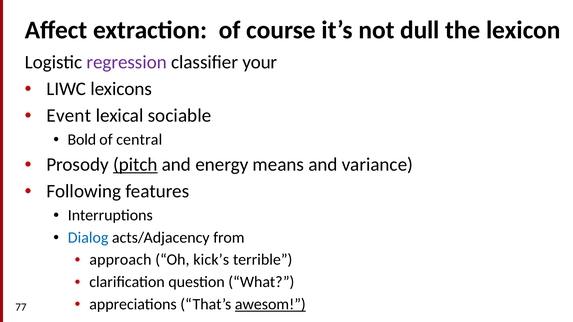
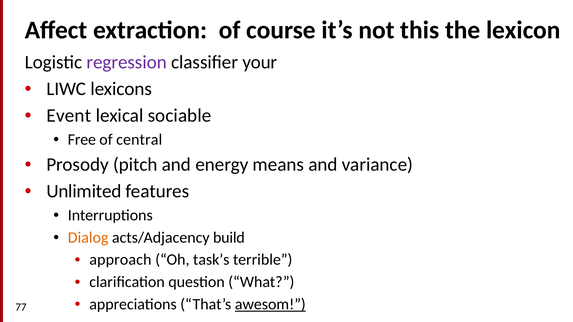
dull: dull -> this
Bold: Bold -> Free
pitch underline: present -> none
Following: Following -> Unlimited
Dialog colour: blue -> orange
from: from -> build
kick’s: kick’s -> task’s
